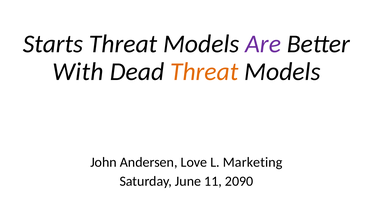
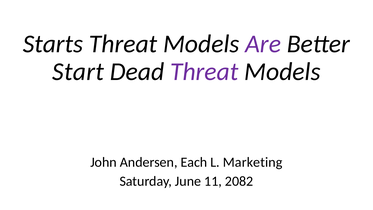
With: With -> Start
Threat at (204, 71) colour: orange -> purple
Love: Love -> Each
2090: 2090 -> 2082
